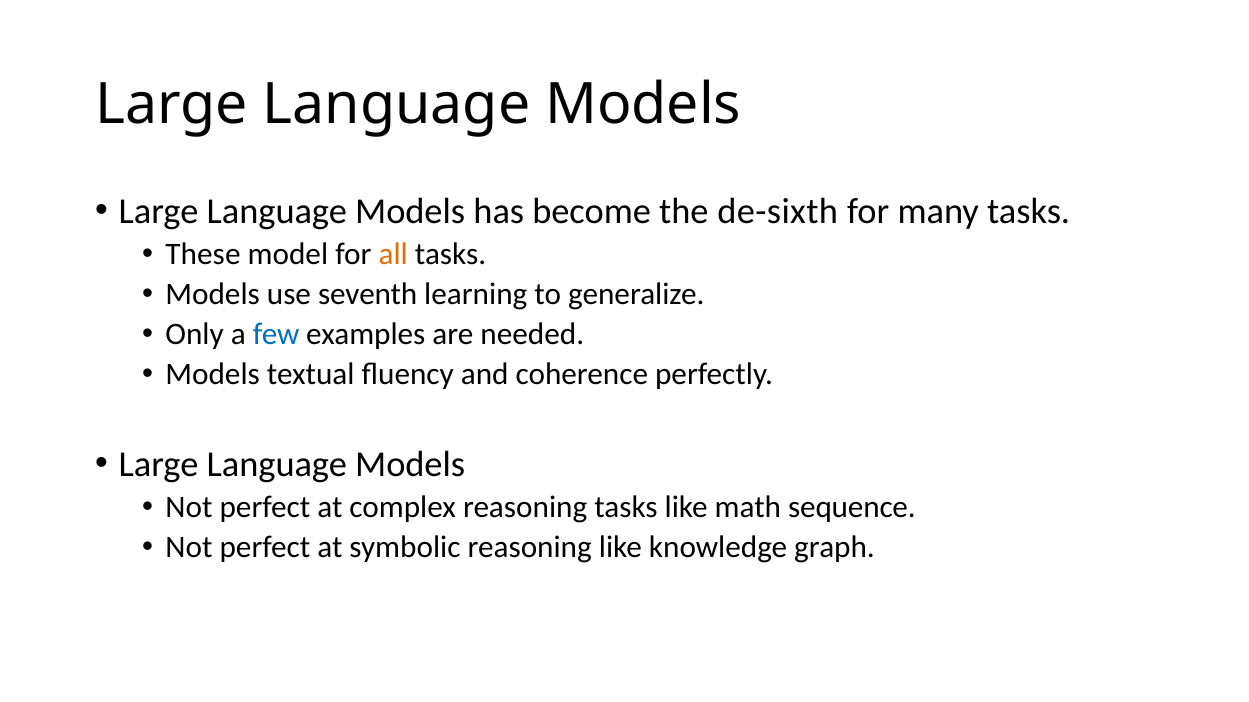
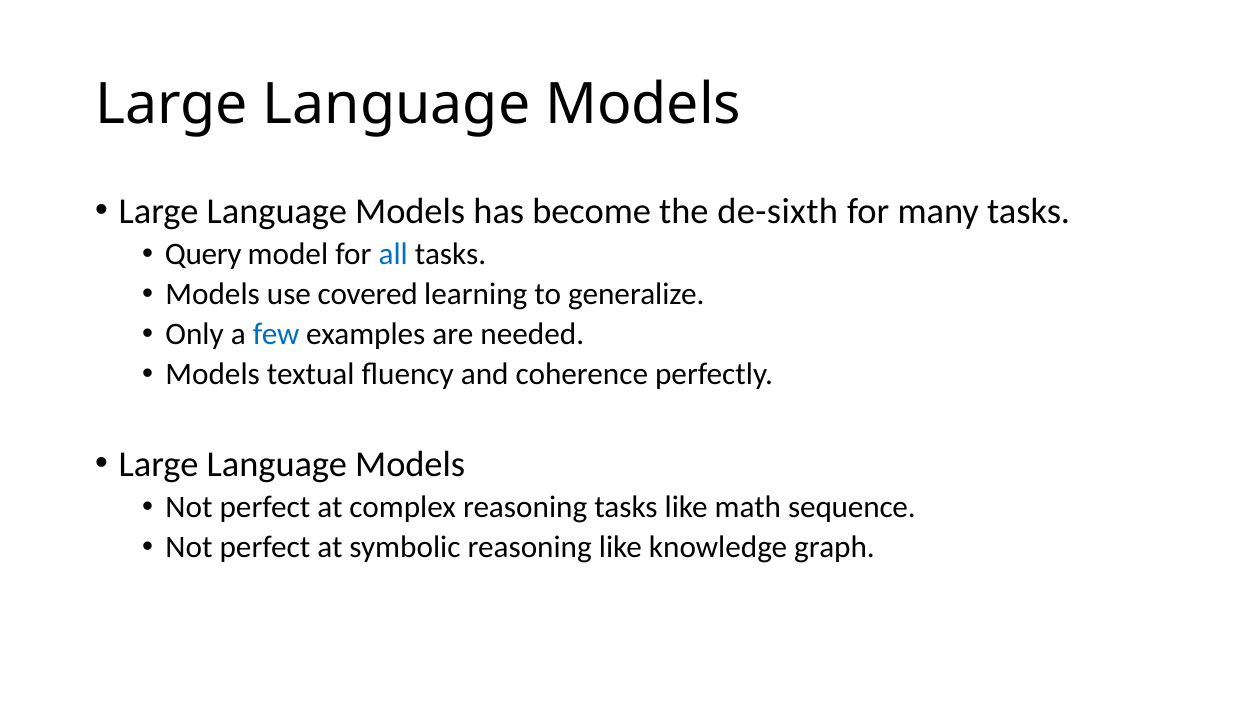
These: These -> Query
all colour: orange -> blue
seventh: seventh -> covered
